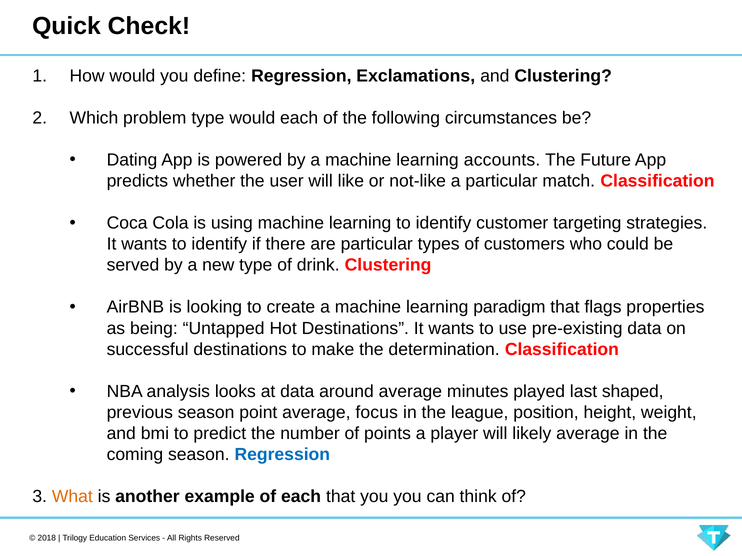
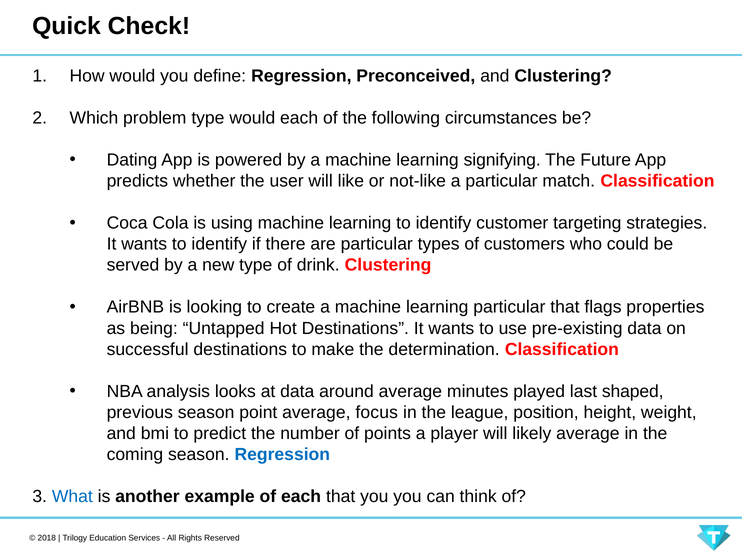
Exclamations: Exclamations -> Preconceived
accounts: accounts -> signifying
learning paradigm: paradigm -> particular
What colour: orange -> blue
